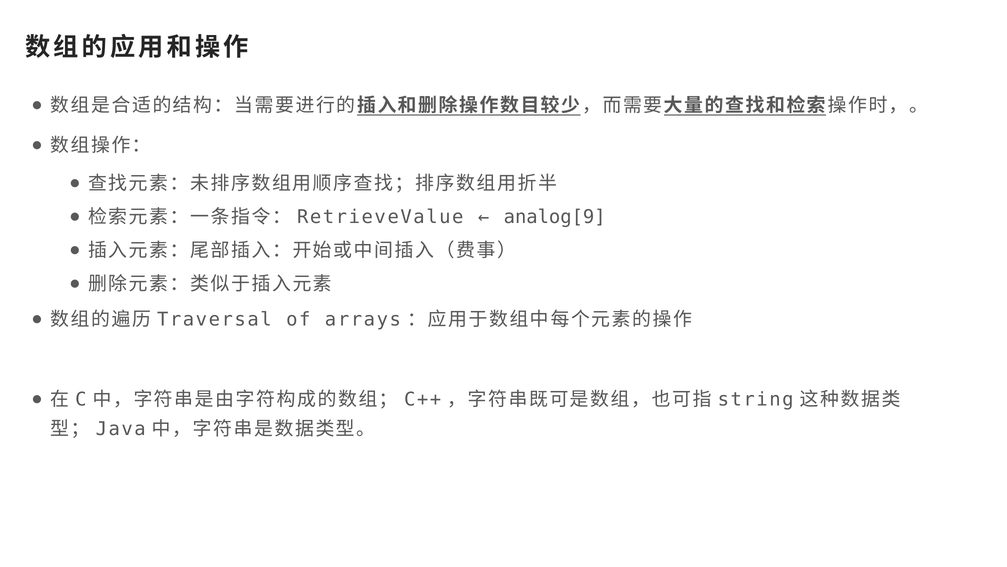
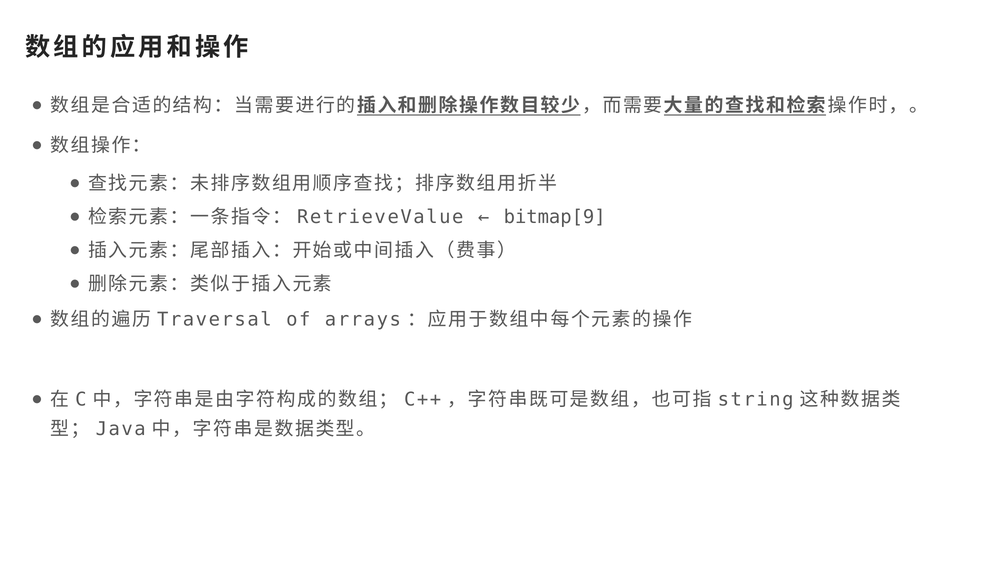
analog[9: analog[9 -> bitmap[9
